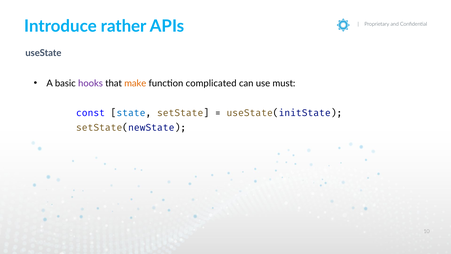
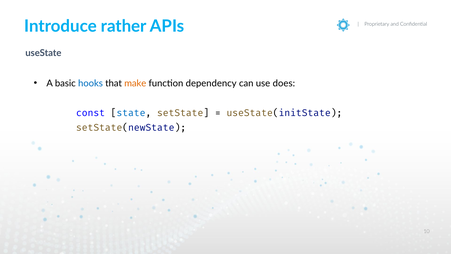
hooks colour: purple -> blue
complicated: complicated -> dependency
must: must -> does
